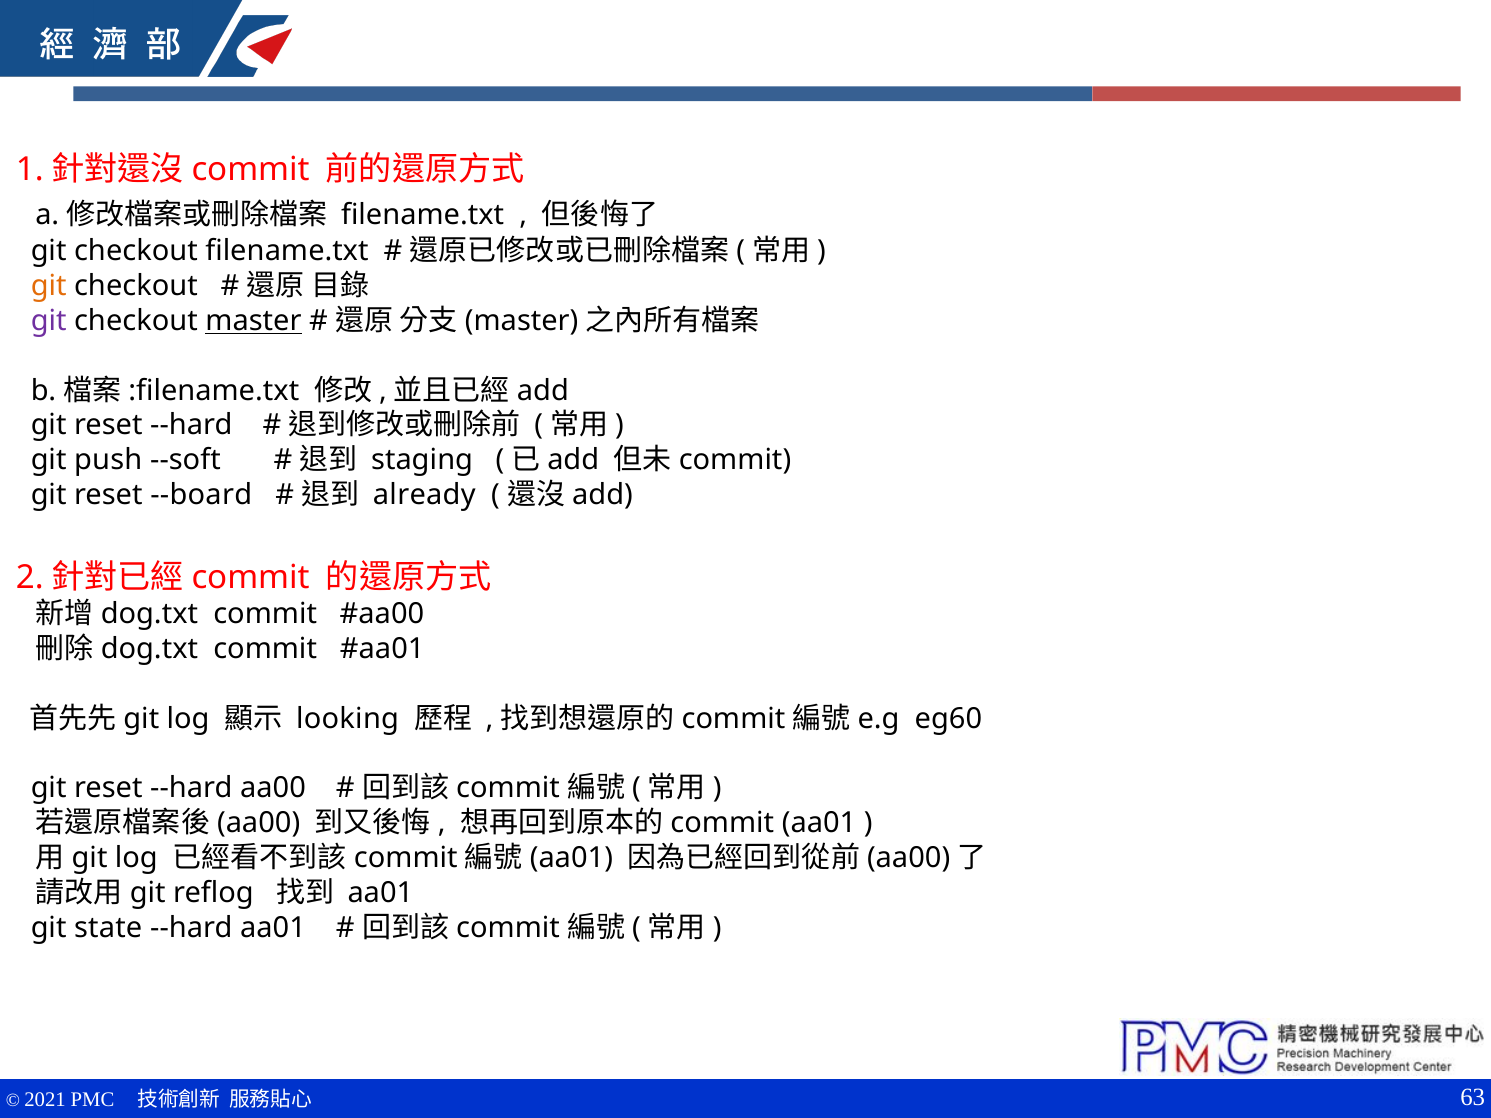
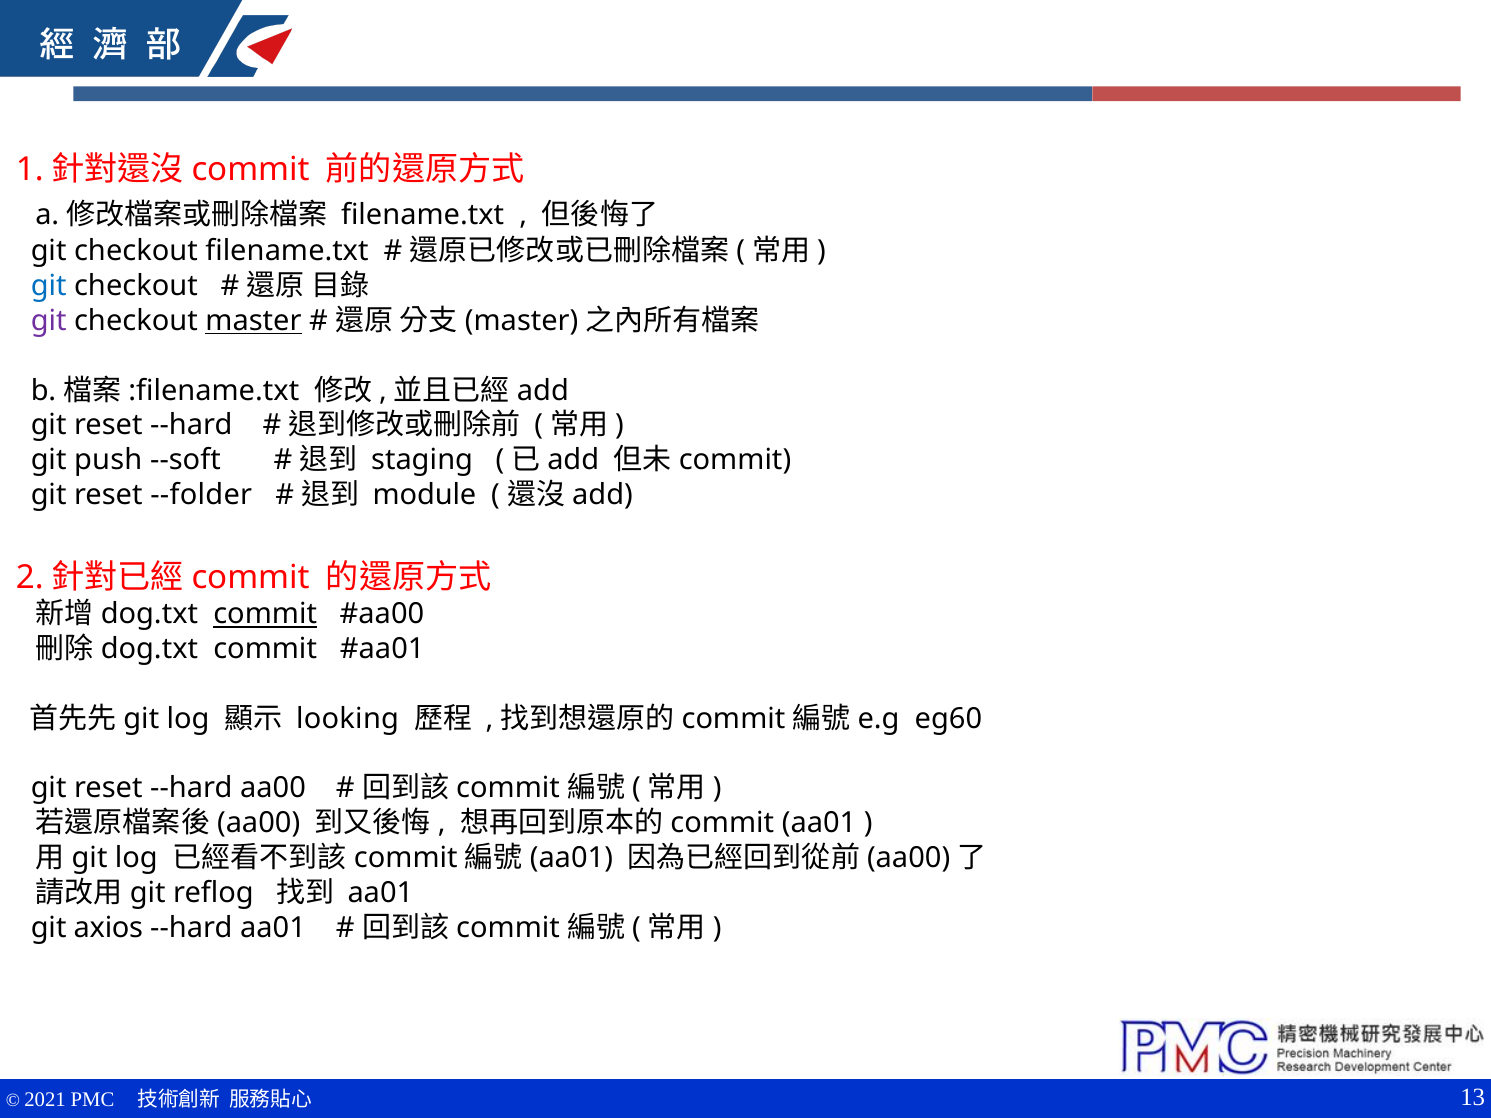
git at (49, 286) colour: orange -> blue
--board: --board -> --folder
already: already -> module
commit at (265, 614) underline: none -> present
state: state -> axios
63: 63 -> 13
